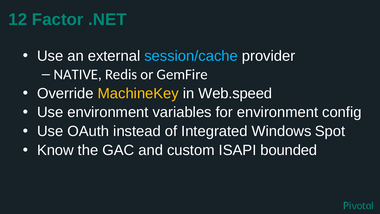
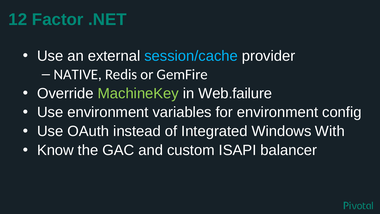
MachineKey colour: yellow -> light green
Web.speed: Web.speed -> Web.failure
Spot: Spot -> With
bounded: bounded -> balancer
